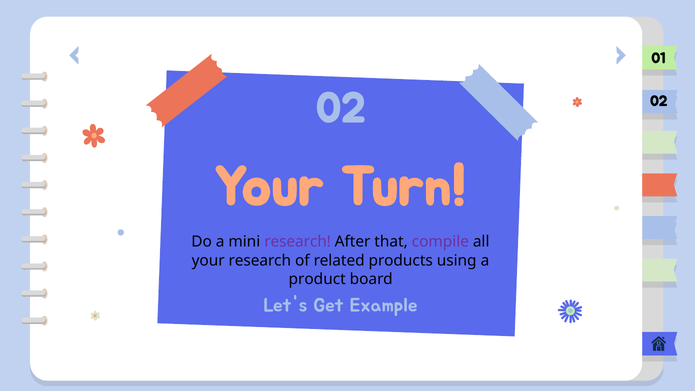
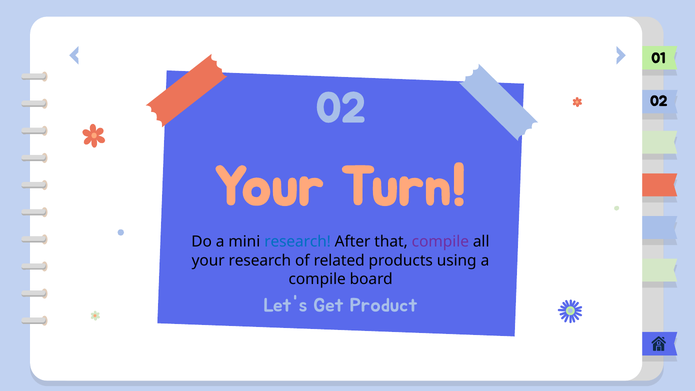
research at (298, 242) colour: purple -> blue
product at (317, 279): product -> compile
Example: Example -> Product
